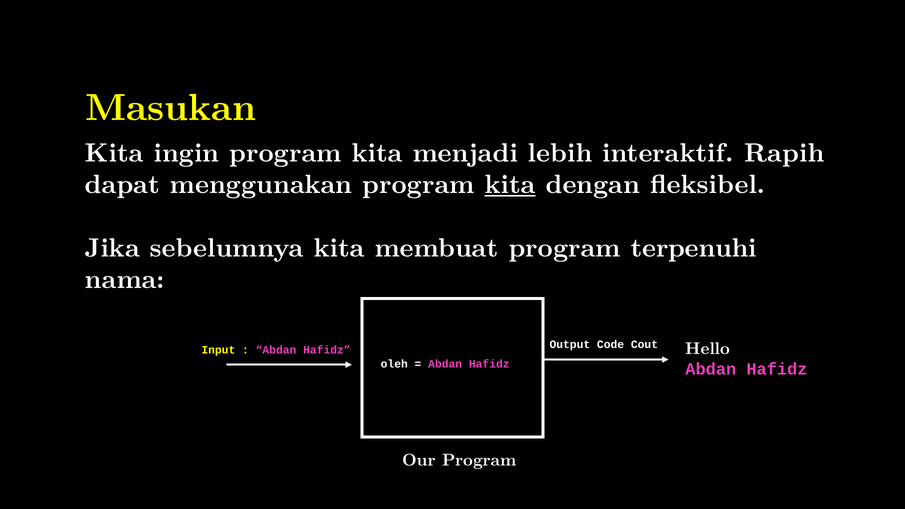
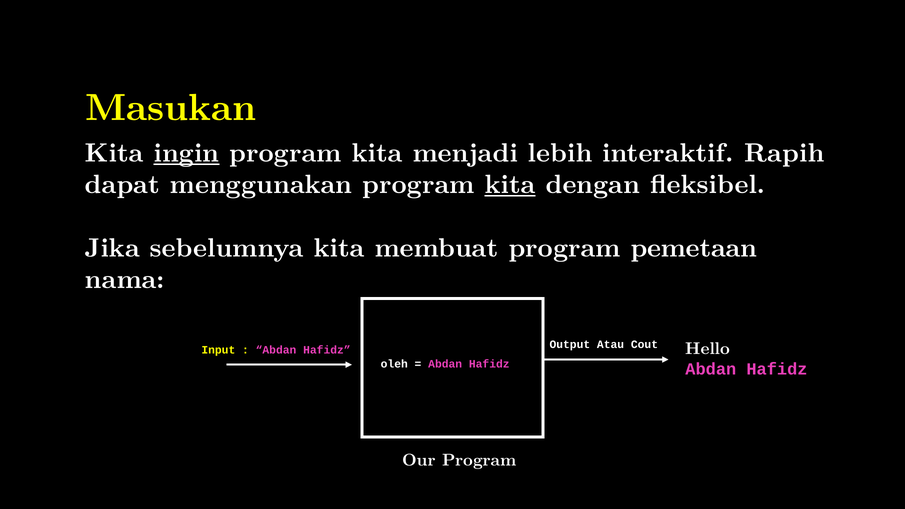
ingin underline: none -> present
terpenuhi: terpenuhi -> pemetaan
Code: Code -> Atau
